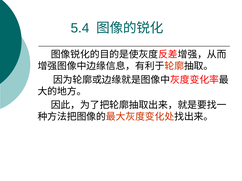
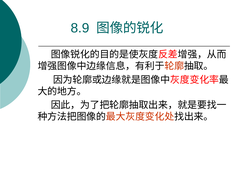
5.4: 5.4 -> 8.9
